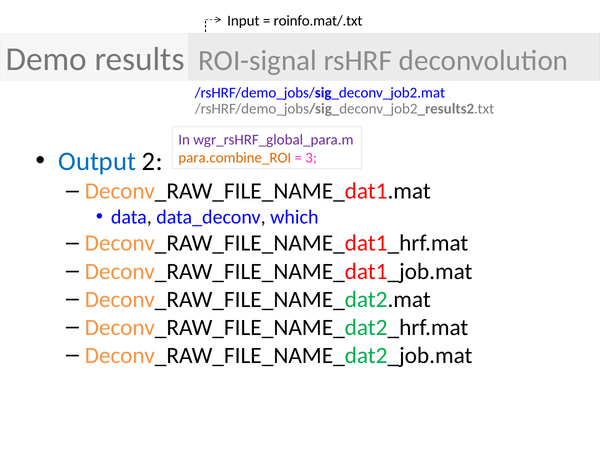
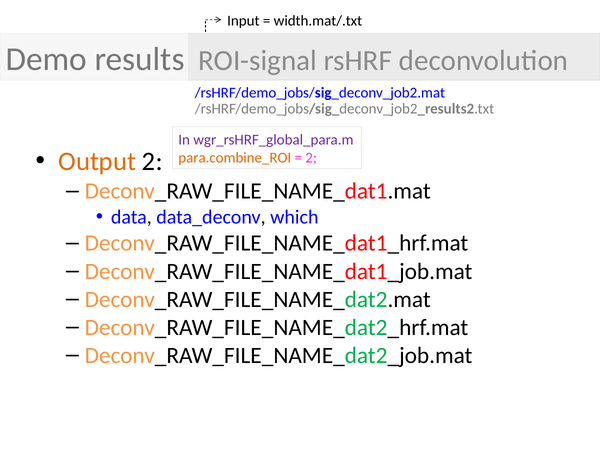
roinfo.mat/.txt: roinfo.mat/.txt -> width.mat/.txt
Output colour: blue -> orange
3 at (311, 158): 3 -> 2
